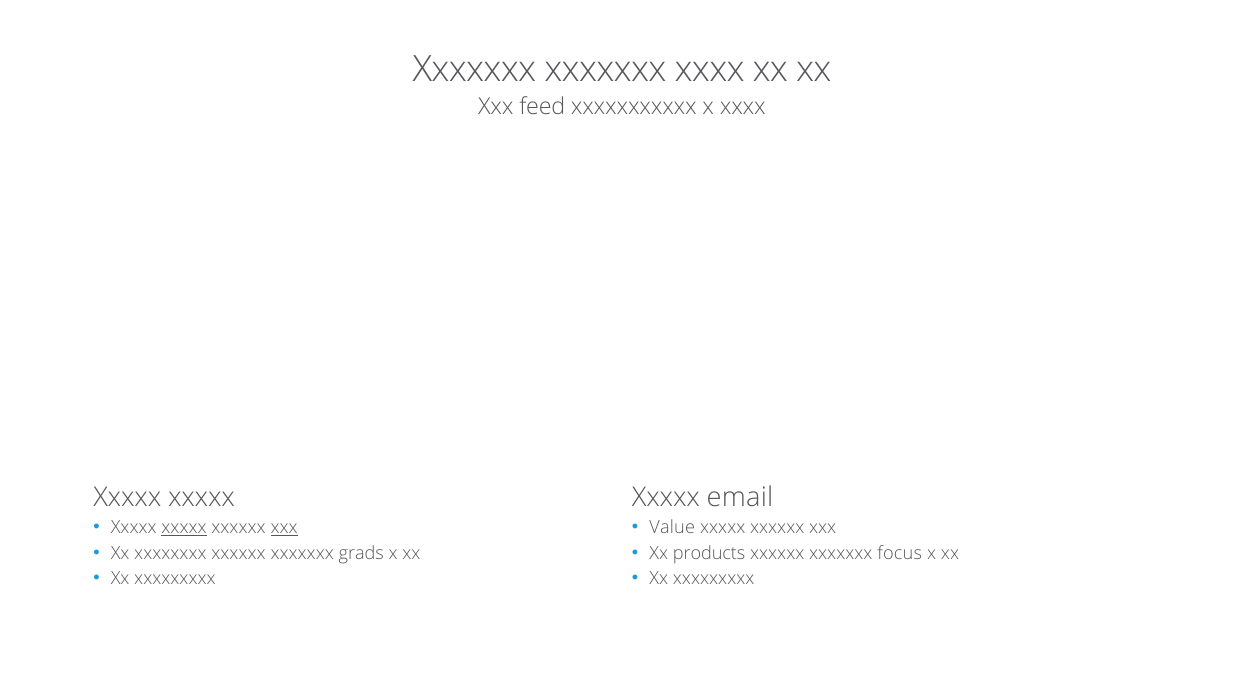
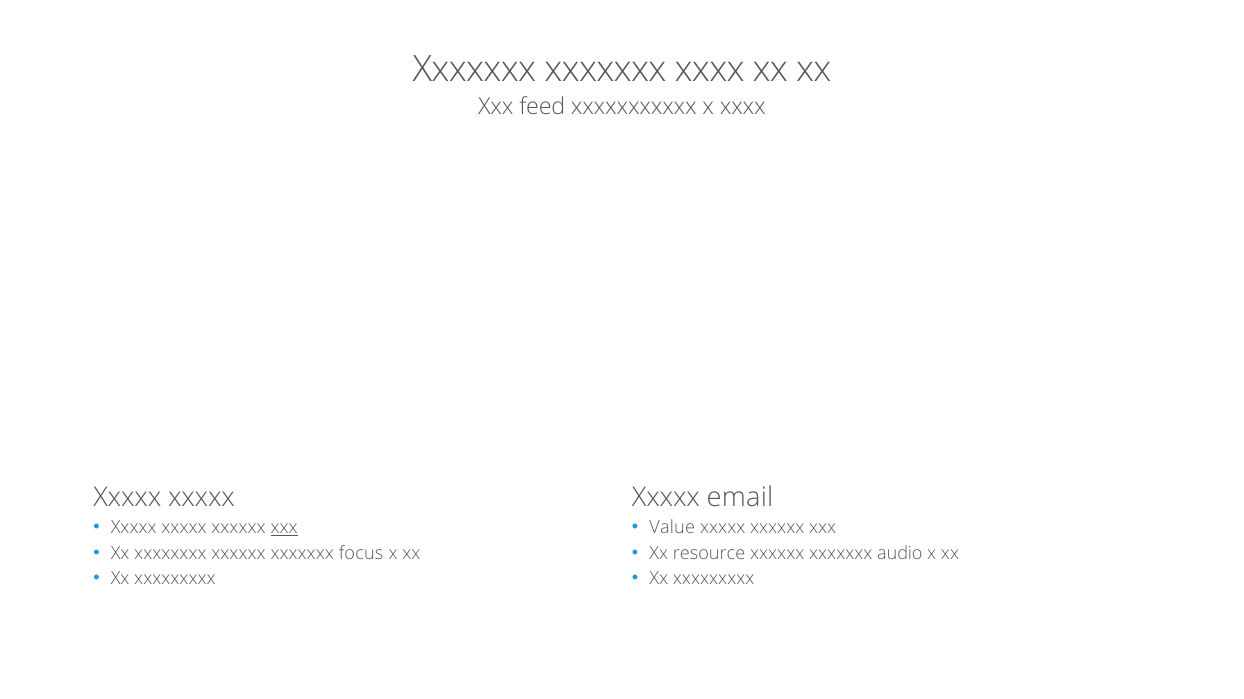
xxxxx at (184, 528) underline: present -> none
grads: grads -> focus
products: products -> resource
focus: focus -> audio
